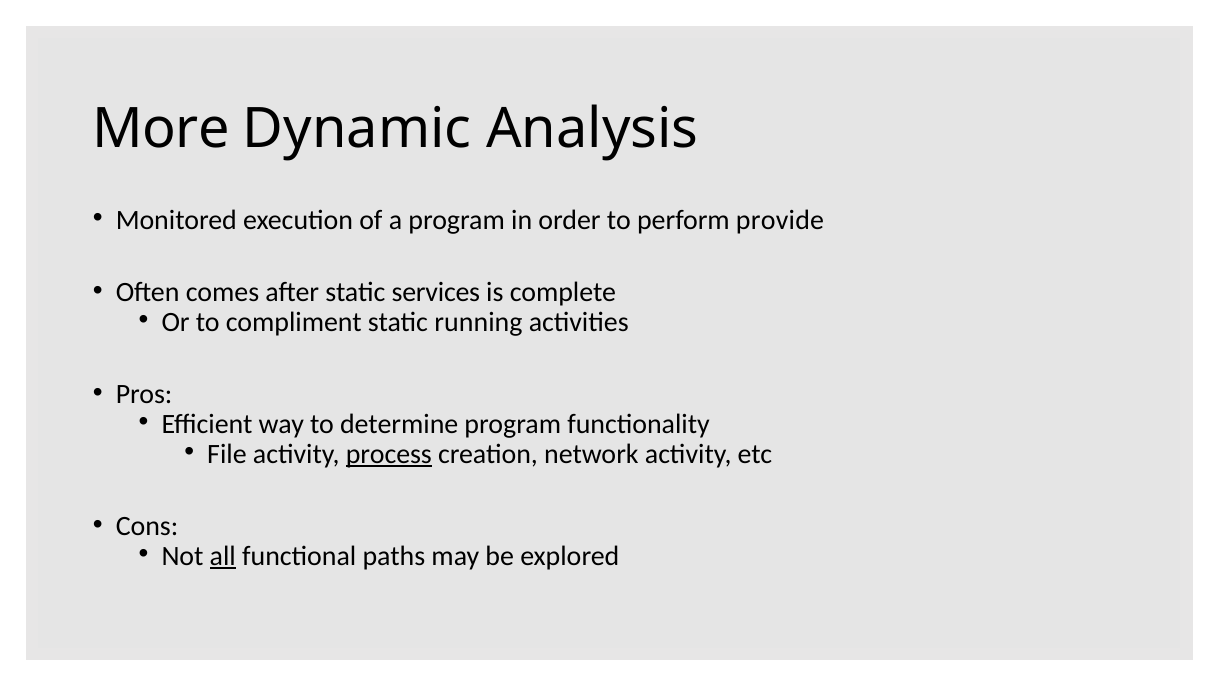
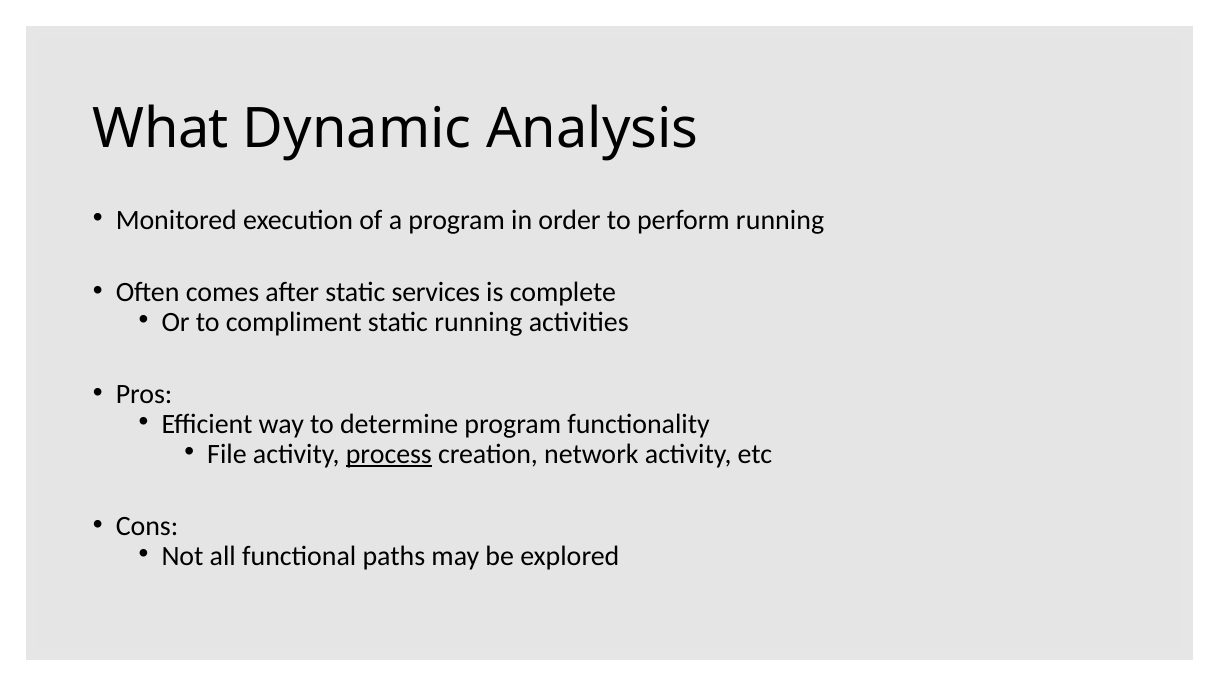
More: More -> What
perform provide: provide -> running
all underline: present -> none
